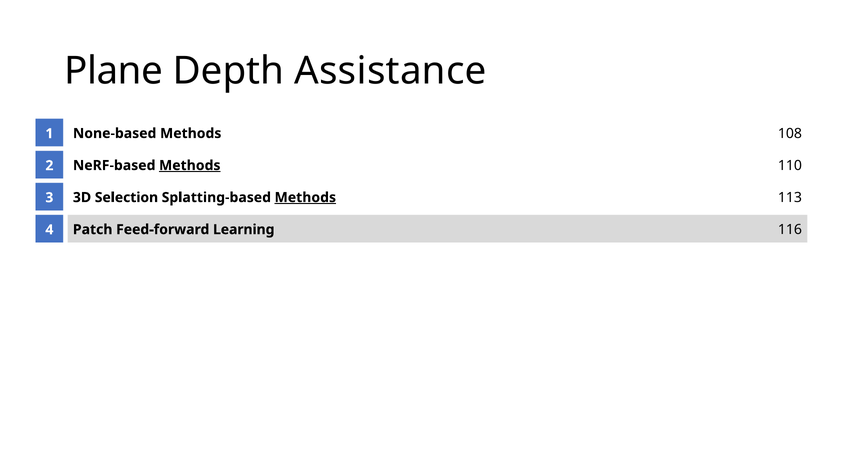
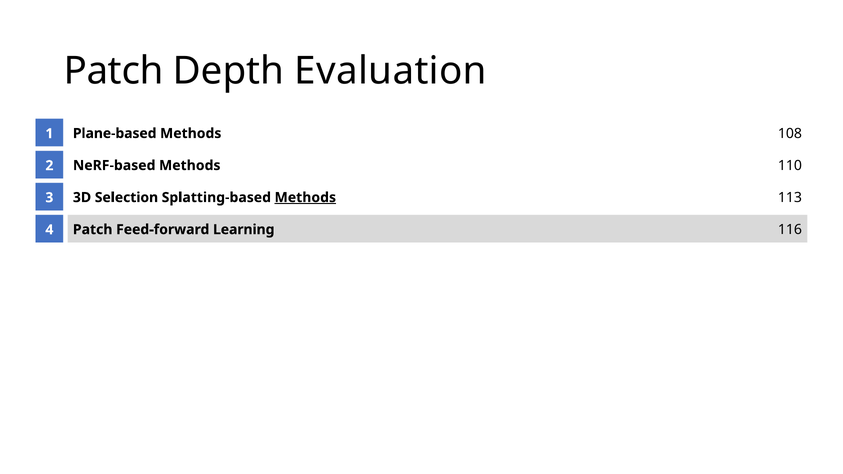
Plane at (114, 71): Plane -> Patch
Assistance: Assistance -> Evaluation
None-based: None-based -> Plane-based
Methods at (190, 166) underline: present -> none
